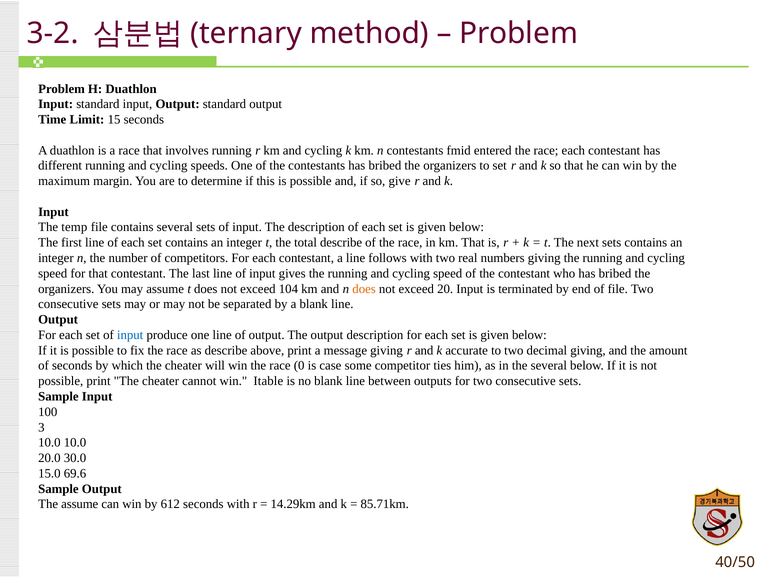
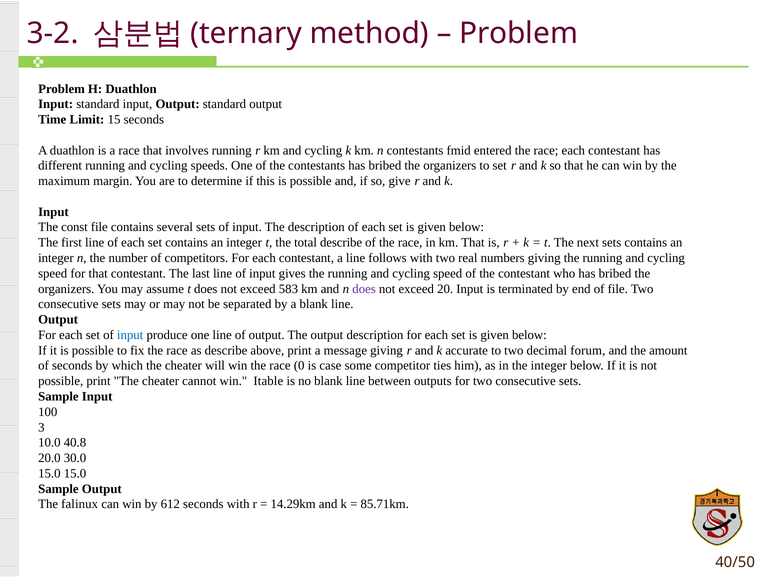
temp: temp -> const
104: 104 -> 583
does at (364, 289) colour: orange -> purple
decimal giving: giving -> forum
the several: several -> integer
10.0 10.0: 10.0 -> 40.8
15.0 69.6: 69.6 -> 15.0
The assume: assume -> falinux
